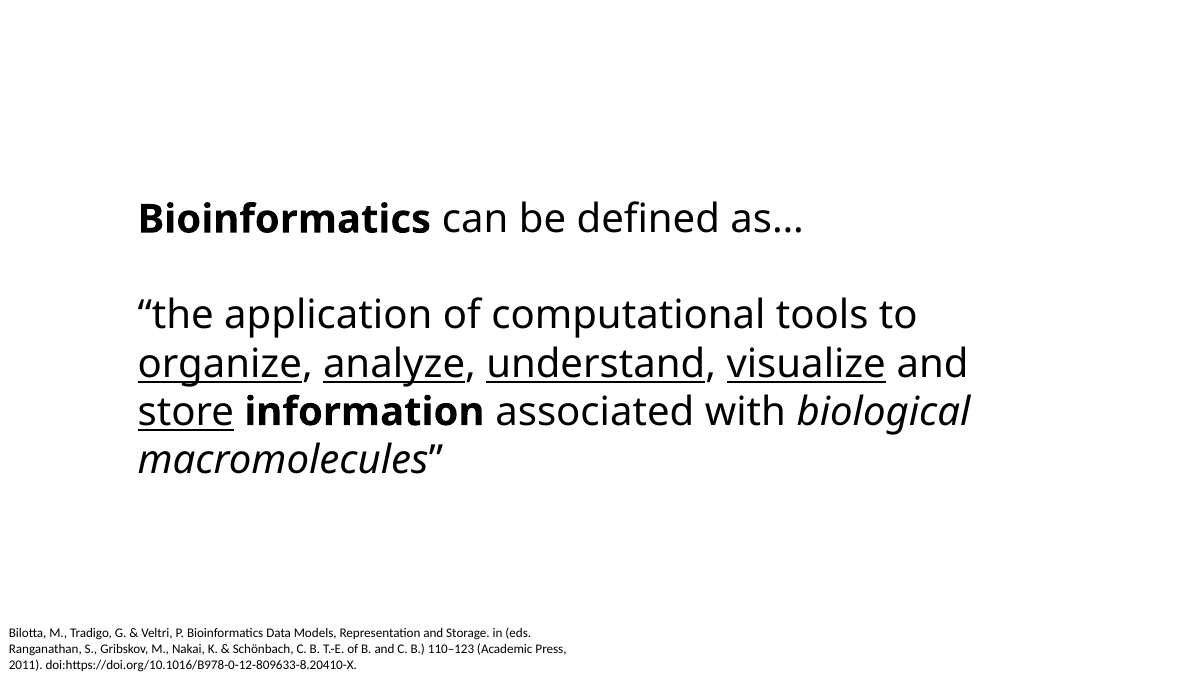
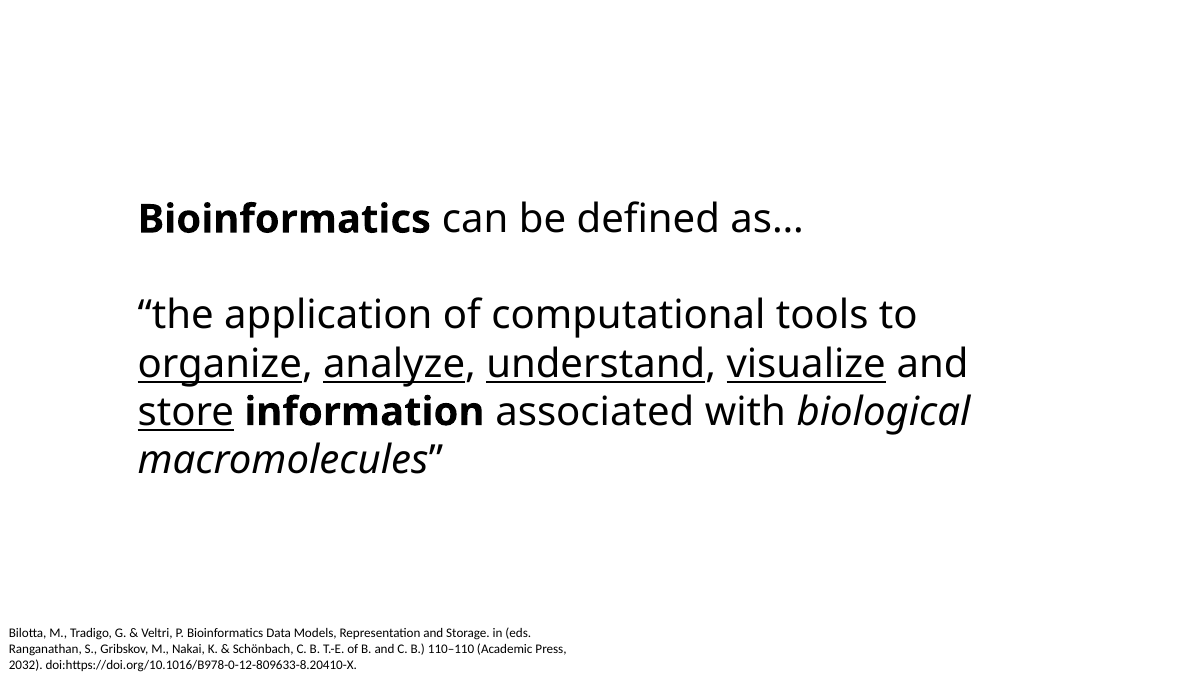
110–123: 110–123 -> 110–110
2011: 2011 -> 2032
